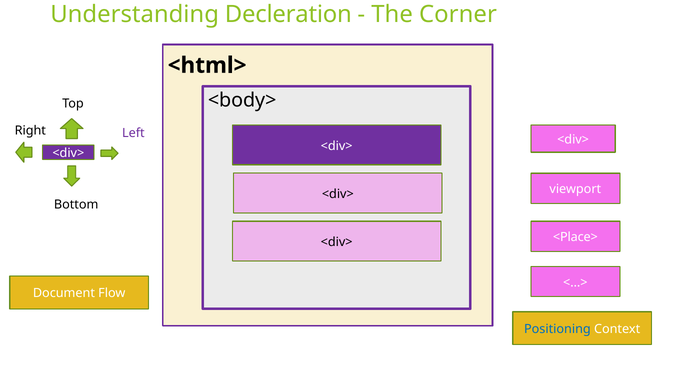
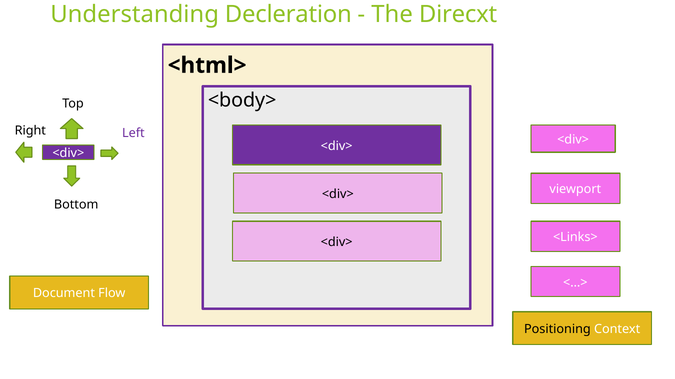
Corner: Corner -> Direcxt
<Place>: <Place> -> <Links>
Positioning colour: blue -> black
